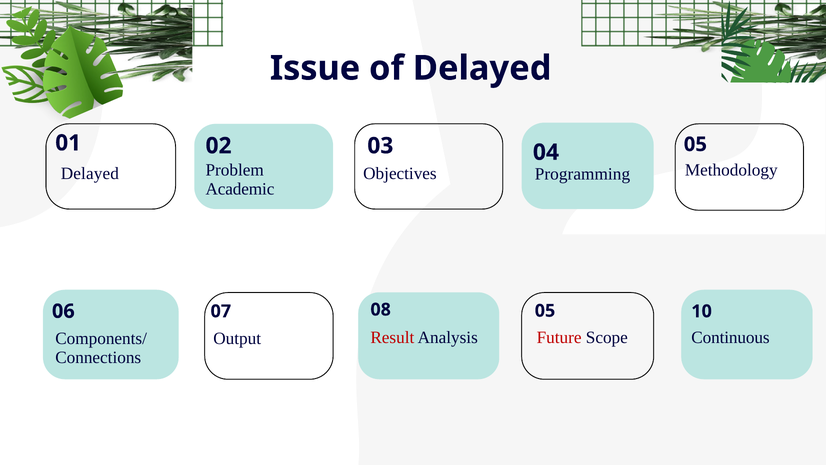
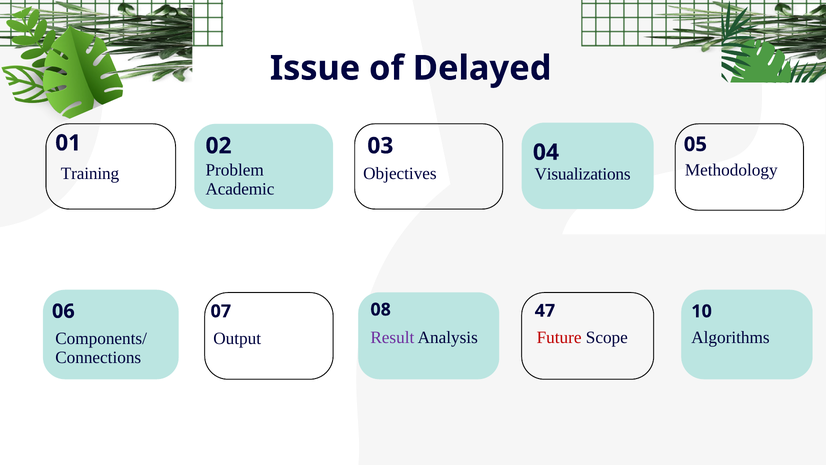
Delayed at (90, 173): Delayed -> Training
Programming: Programming -> Visualizations
08 05: 05 -> 47
Result colour: red -> purple
Continuous: Continuous -> Algorithms
